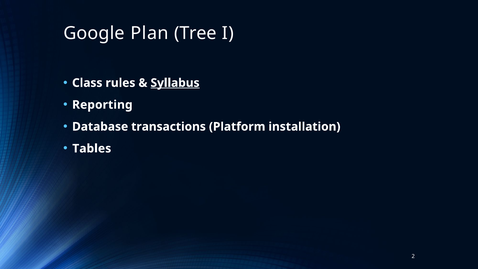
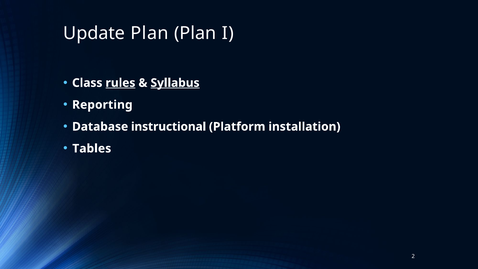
Google: Google -> Update
Plan Tree: Tree -> Plan
rules underline: none -> present
transactions: transactions -> instructional
